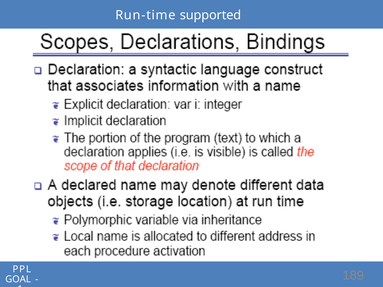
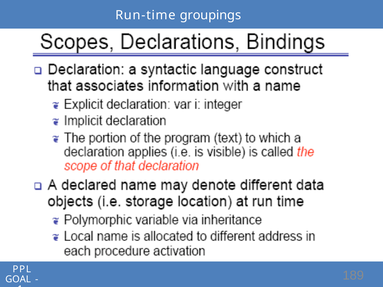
supported: supported -> groupings
